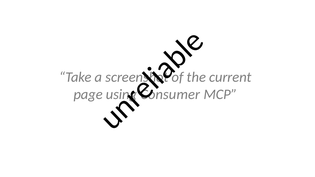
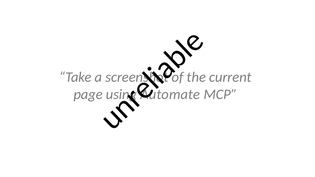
Consumer: Consumer -> Automate
